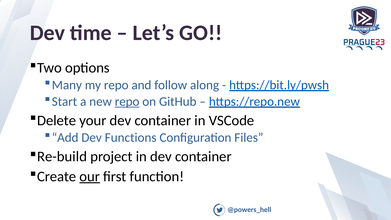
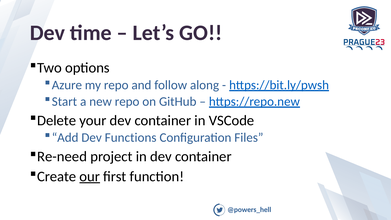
Many: Many -> Azure
repo at (127, 101) underline: present -> none
Re-build: Re-build -> Re-need
